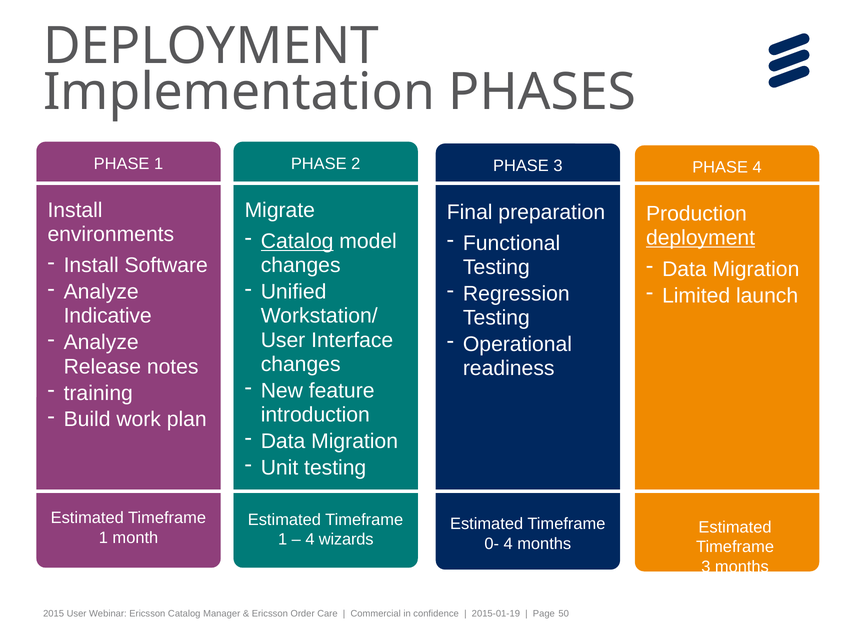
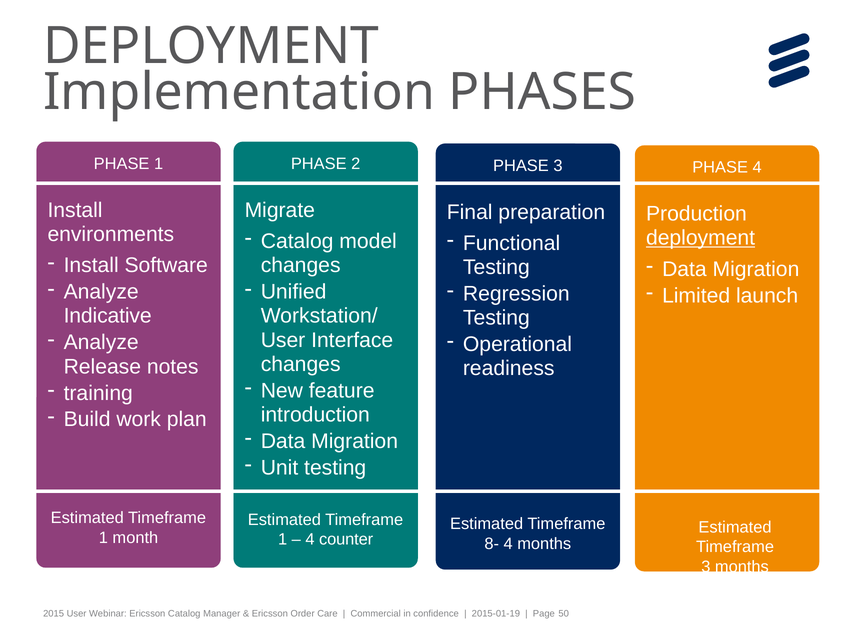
Catalog at (297, 241) underline: present -> none
wizards: wizards -> counter
0-: 0- -> 8-
